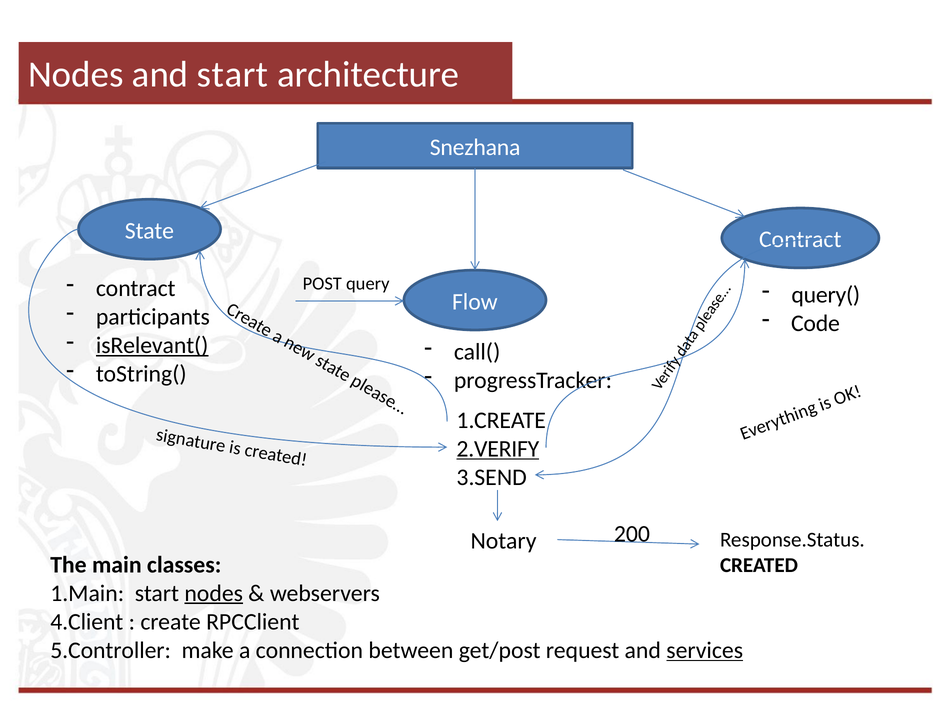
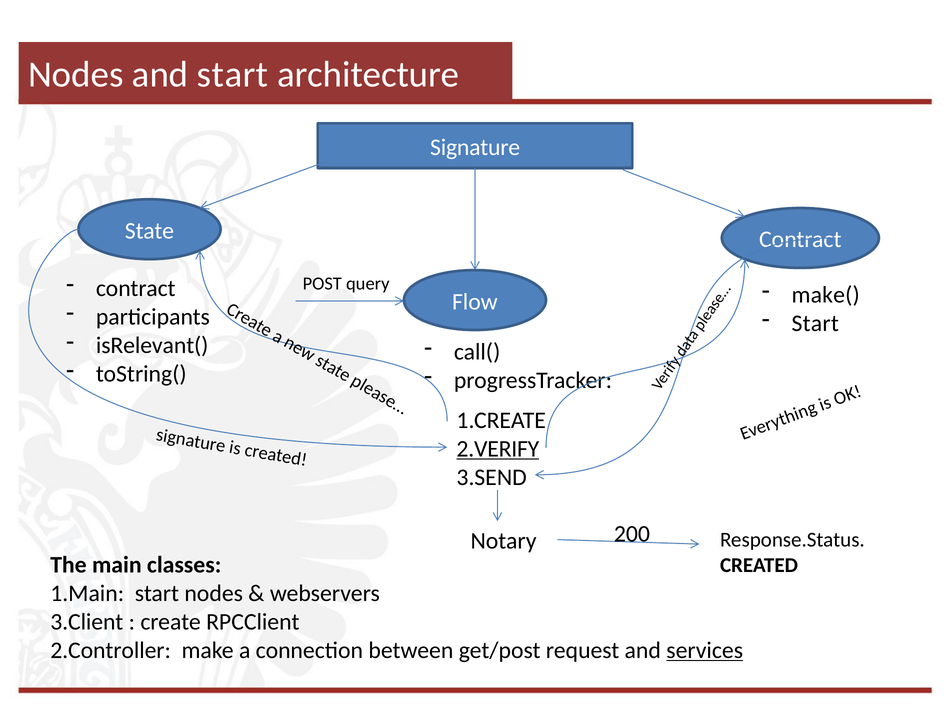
Snezhana at (475, 147): Snezhana -> Signature
query(: query( -> make(
Code at (815, 323): Code -> Start
isRelevant( underline: present -> none
nodes at (214, 593) underline: present -> none
4.Client: 4.Client -> 3.Client
5.Controller: 5.Controller -> 2.Controller
